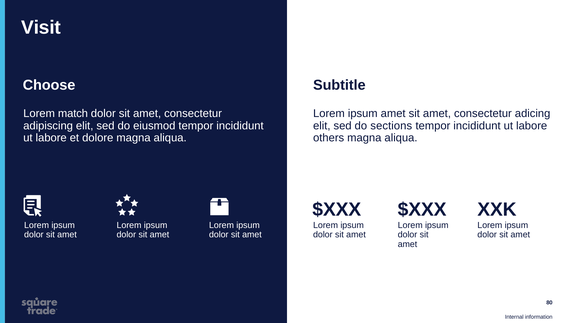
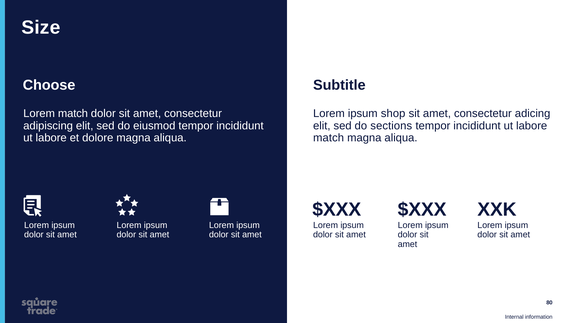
Visit: Visit -> Size
ipsum amet: amet -> shop
others at (329, 138): others -> match
